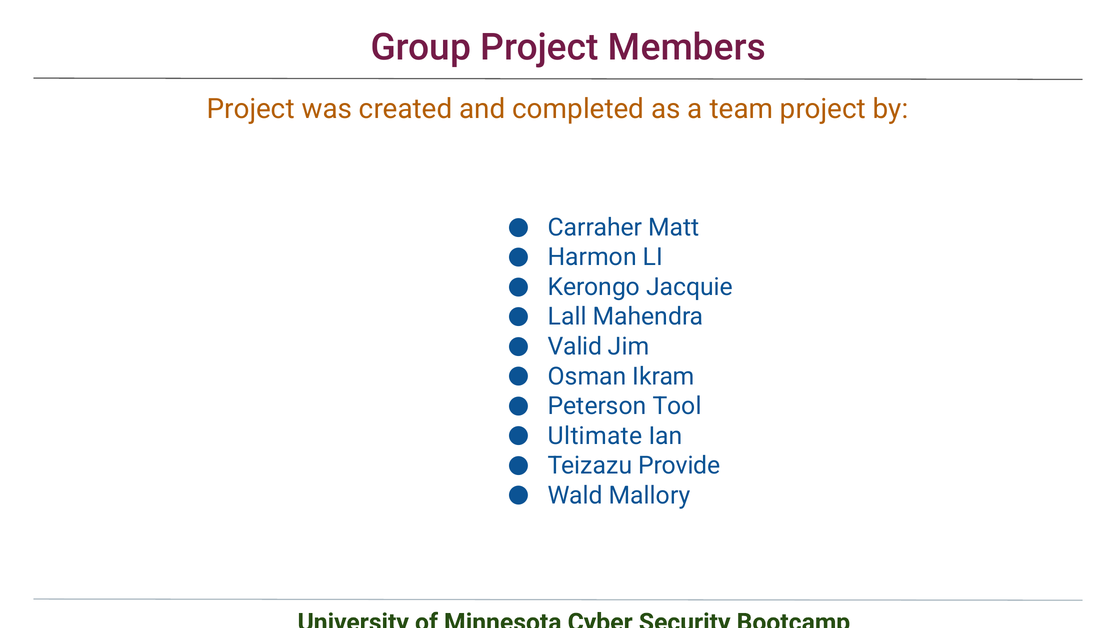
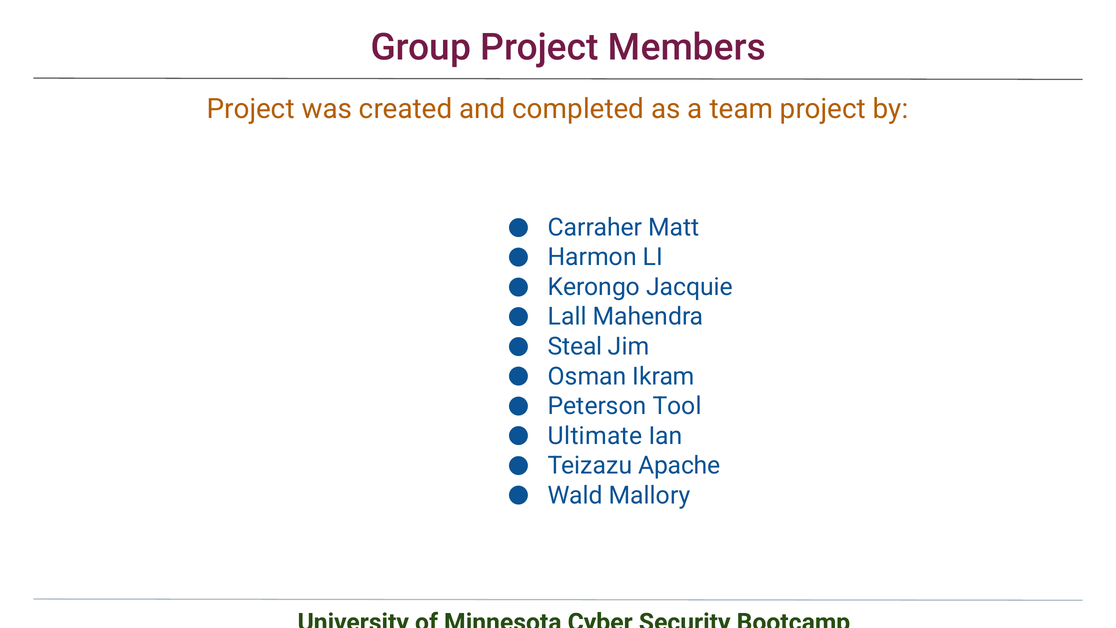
Valid: Valid -> Steal
Provide: Provide -> Apache
